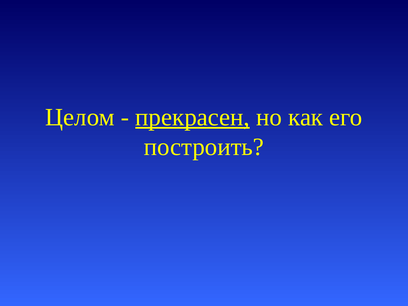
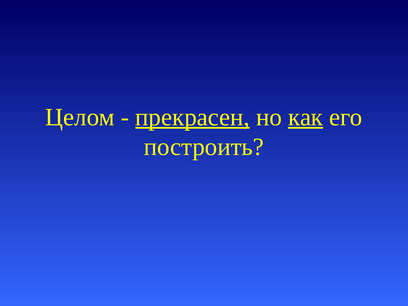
как underline: none -> present
